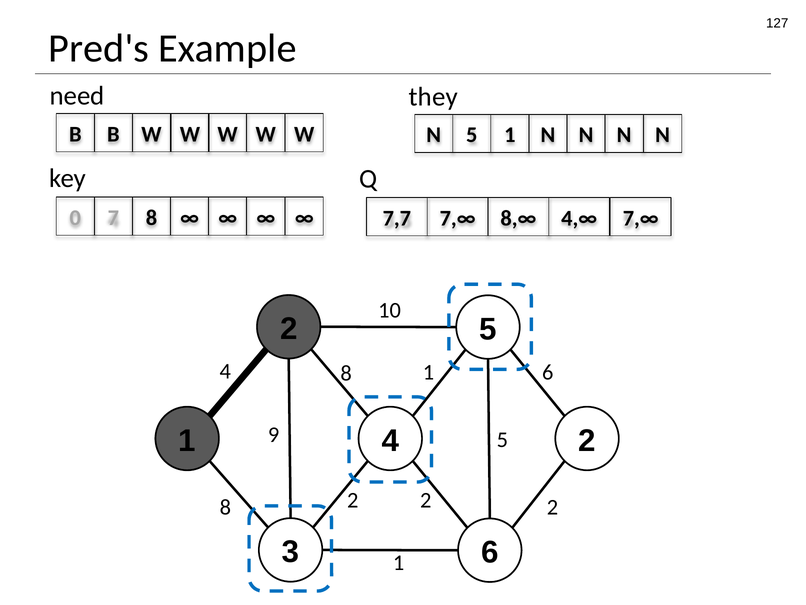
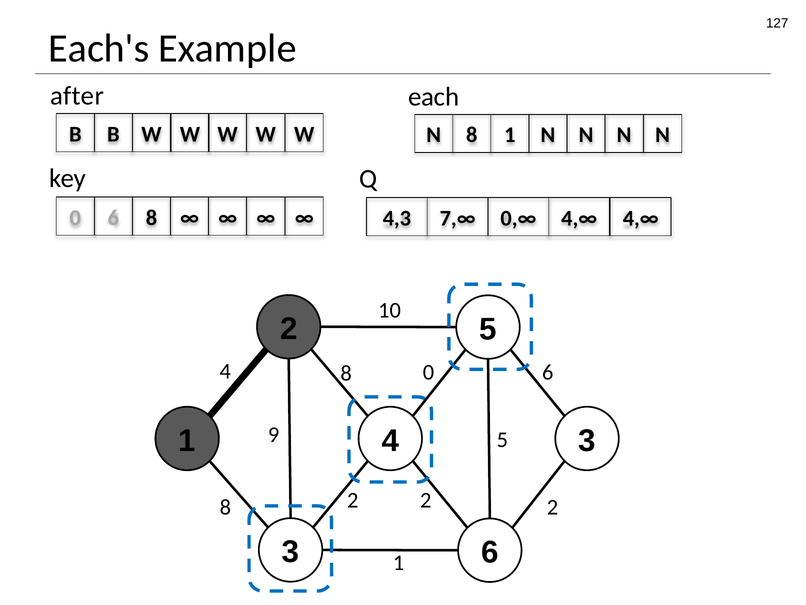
Pred's: Pred's -> Each's
need: need -> after
they: they -> each
N 5: 5 -> 8
0 7: 7 -> 6
7,7: 7,7 -> 4,3
8,∞: 8,∞ -> 0,∞
4,∞ 7,∞: 7,∞ -> 4,∞
1 at (429, 372): 1 -> 0
4 2: 2 -> 3
